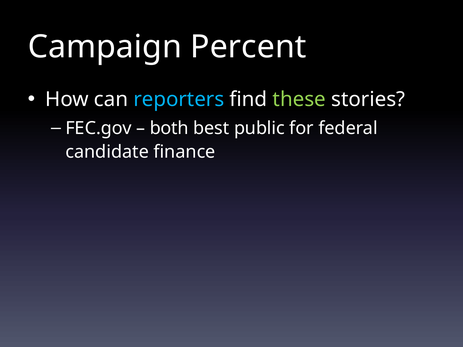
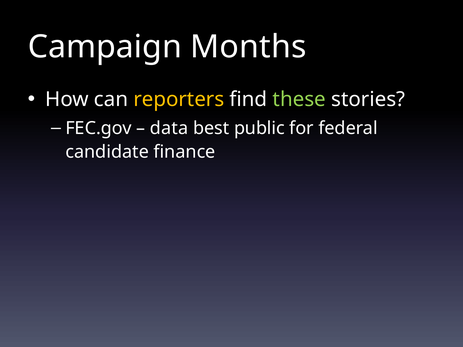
Percent: Percent -> Months
reporters colour: light blue -> yellow
both: both -> data
